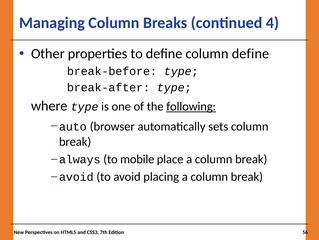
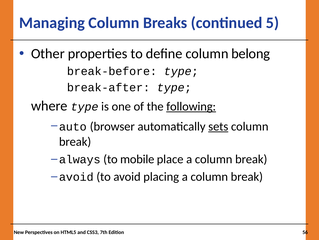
4: 4 -> 5
column define: define -> belong
sets underline: none -> present
